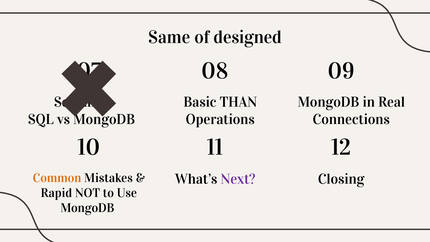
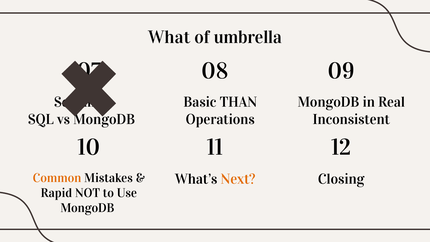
Same: Same -> What
designed: designed -> umbrella
Connections: Connections -> Inconsistent
Next colour: purple -> orange
